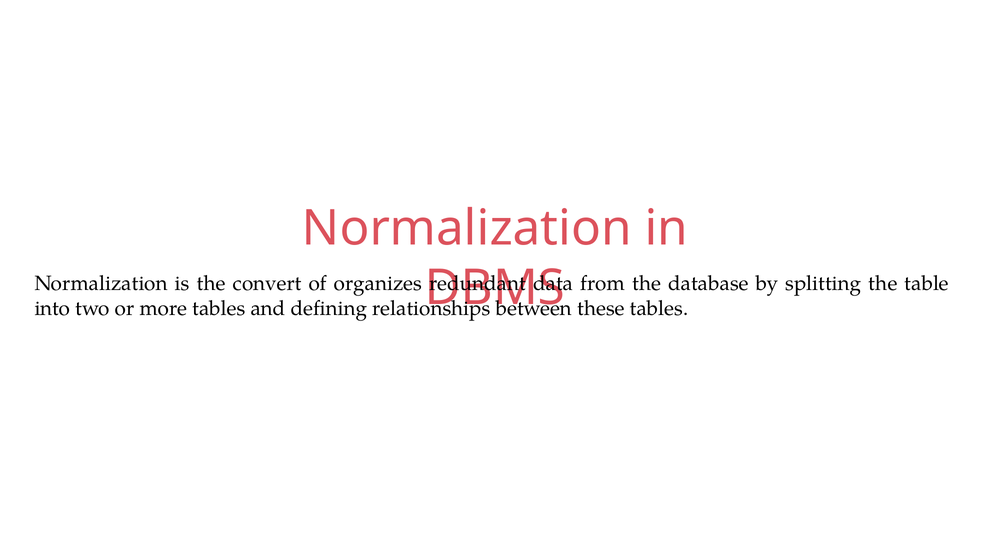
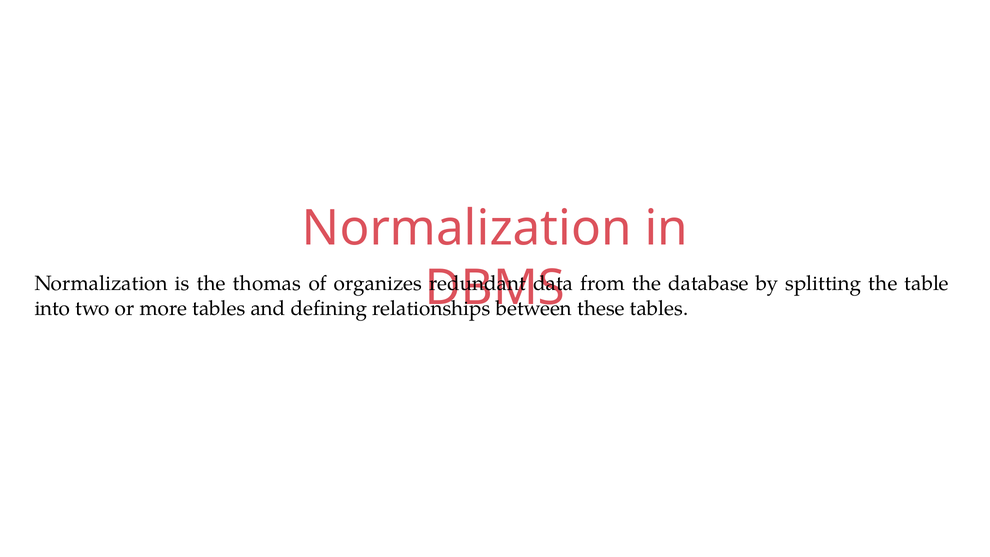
convert: convert -> thomas
